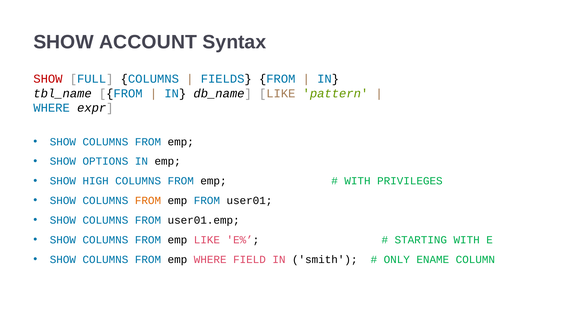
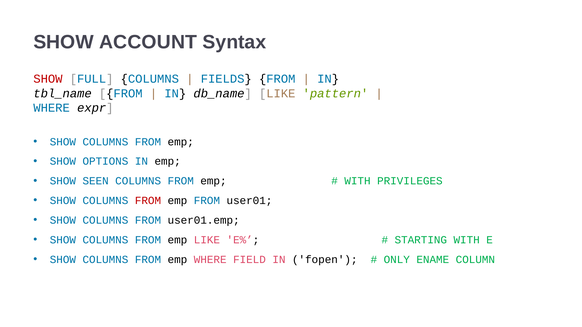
HIGH: HIGH -> SEEN
FROM at (148, 201) colour: orange -> red
smith: smith -> fopen
